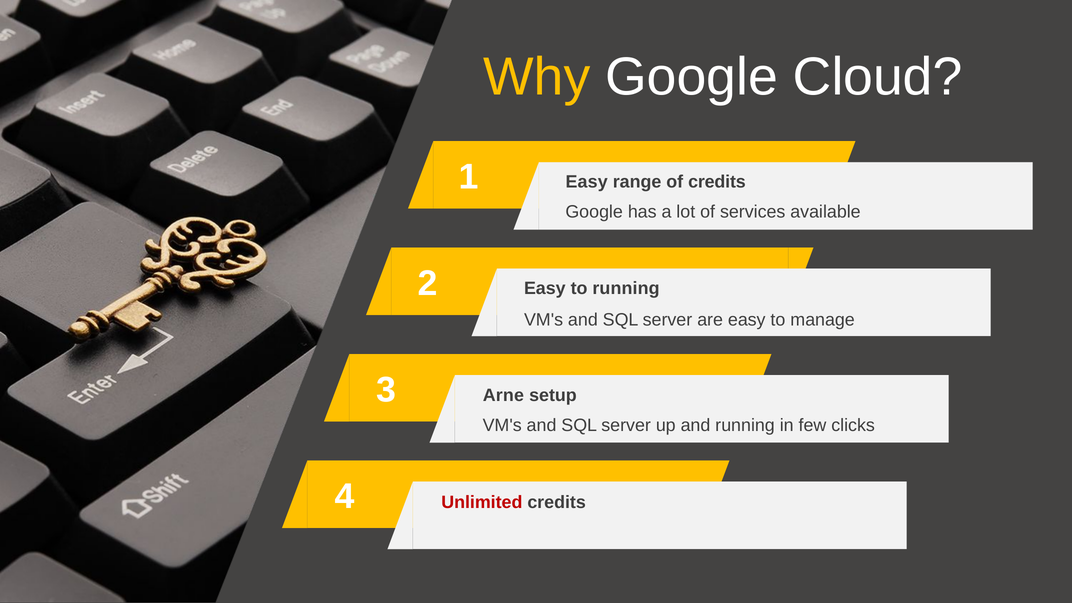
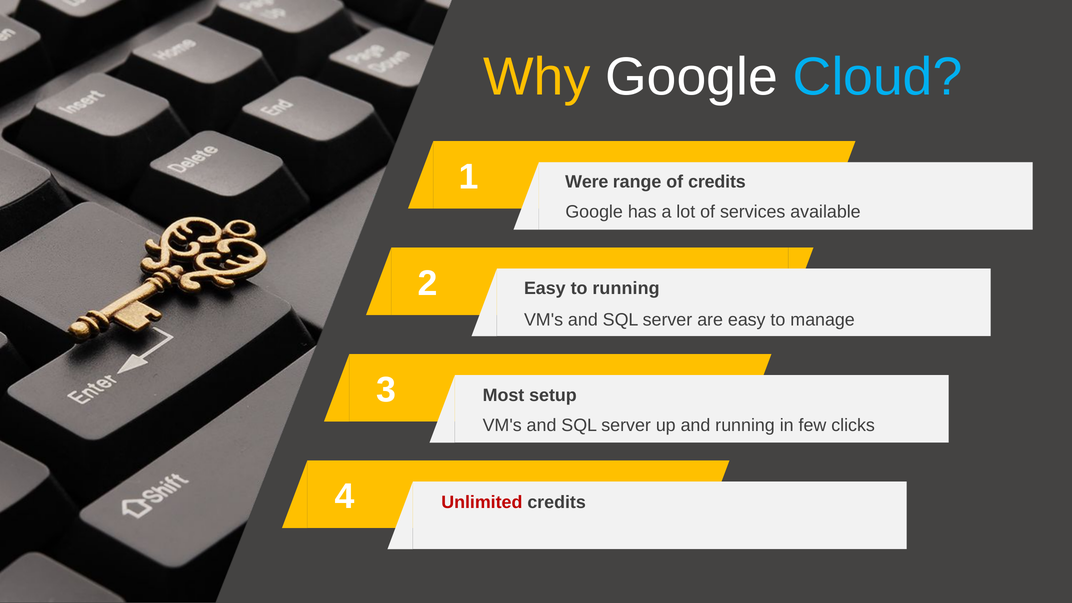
Cloud colour: white -> light blue
Easy at (587, 182): Easy -> Were
Arne: Arne -> Most
